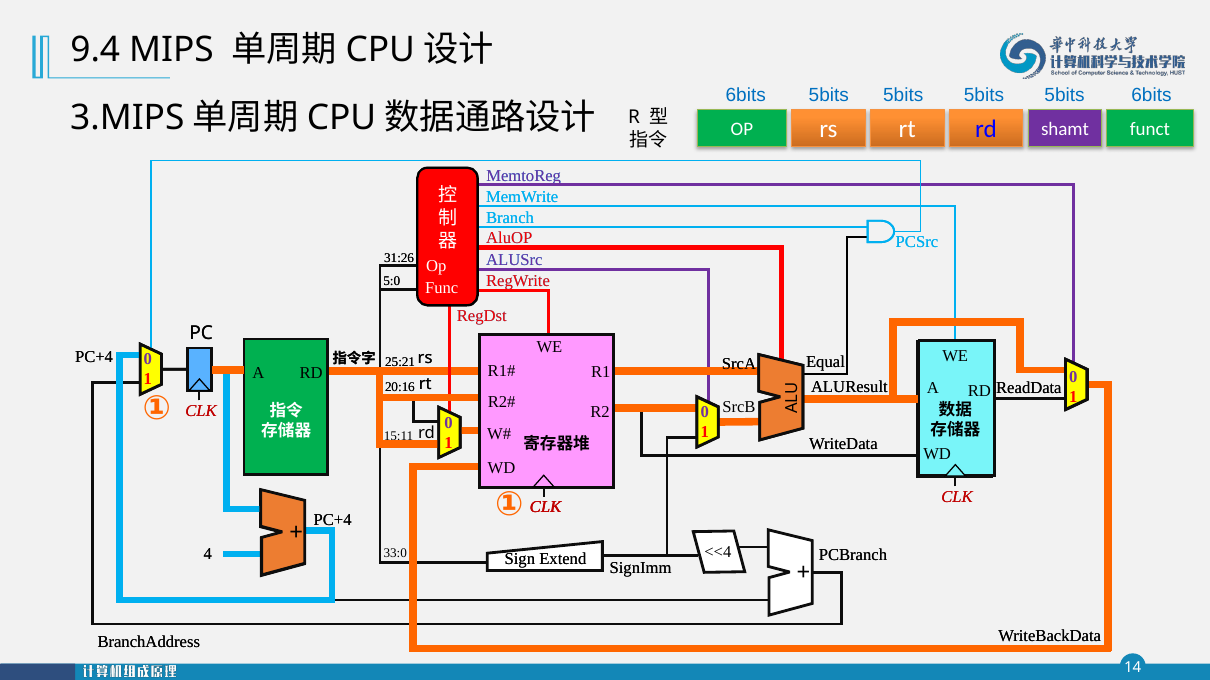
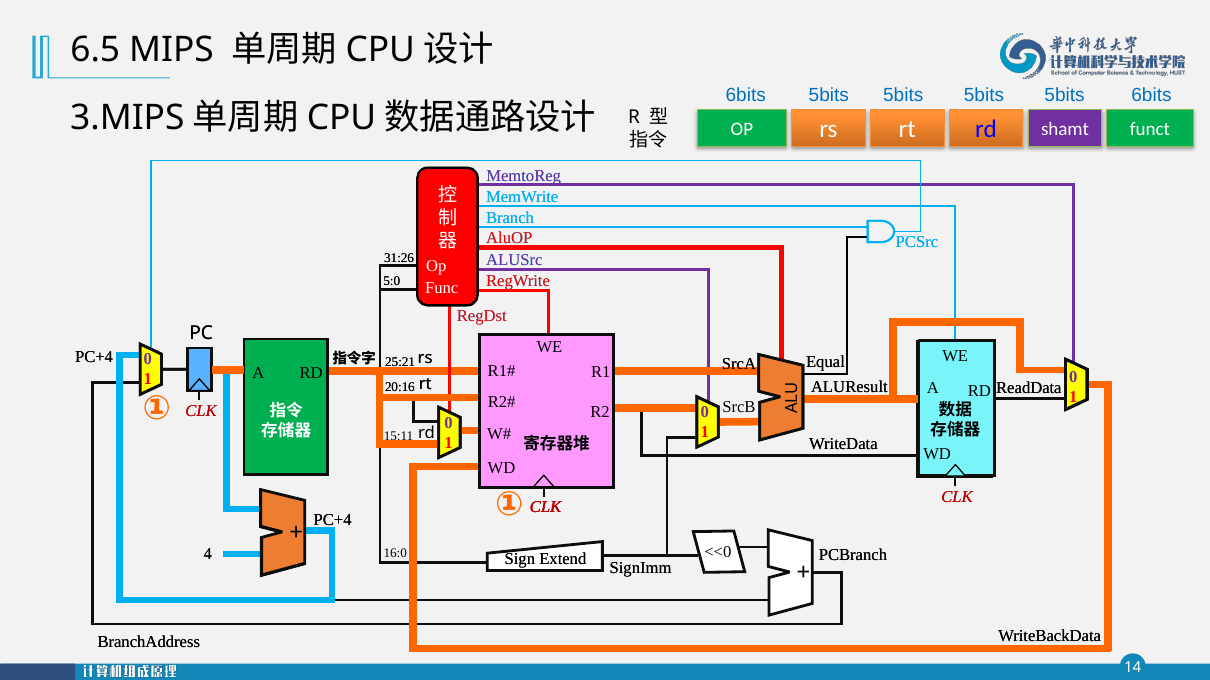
9.4: 9.4 -> 6.5
<<4: <<4 -> <<0
33:0: 33:0 -> 16:0
